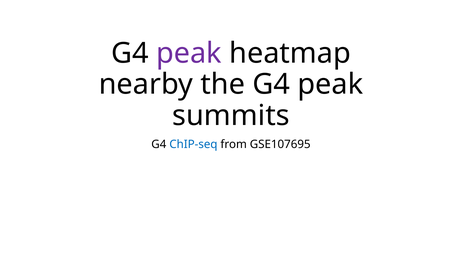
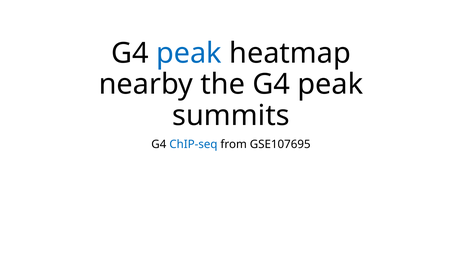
peak at (189, 53) colour: purple -> blue
